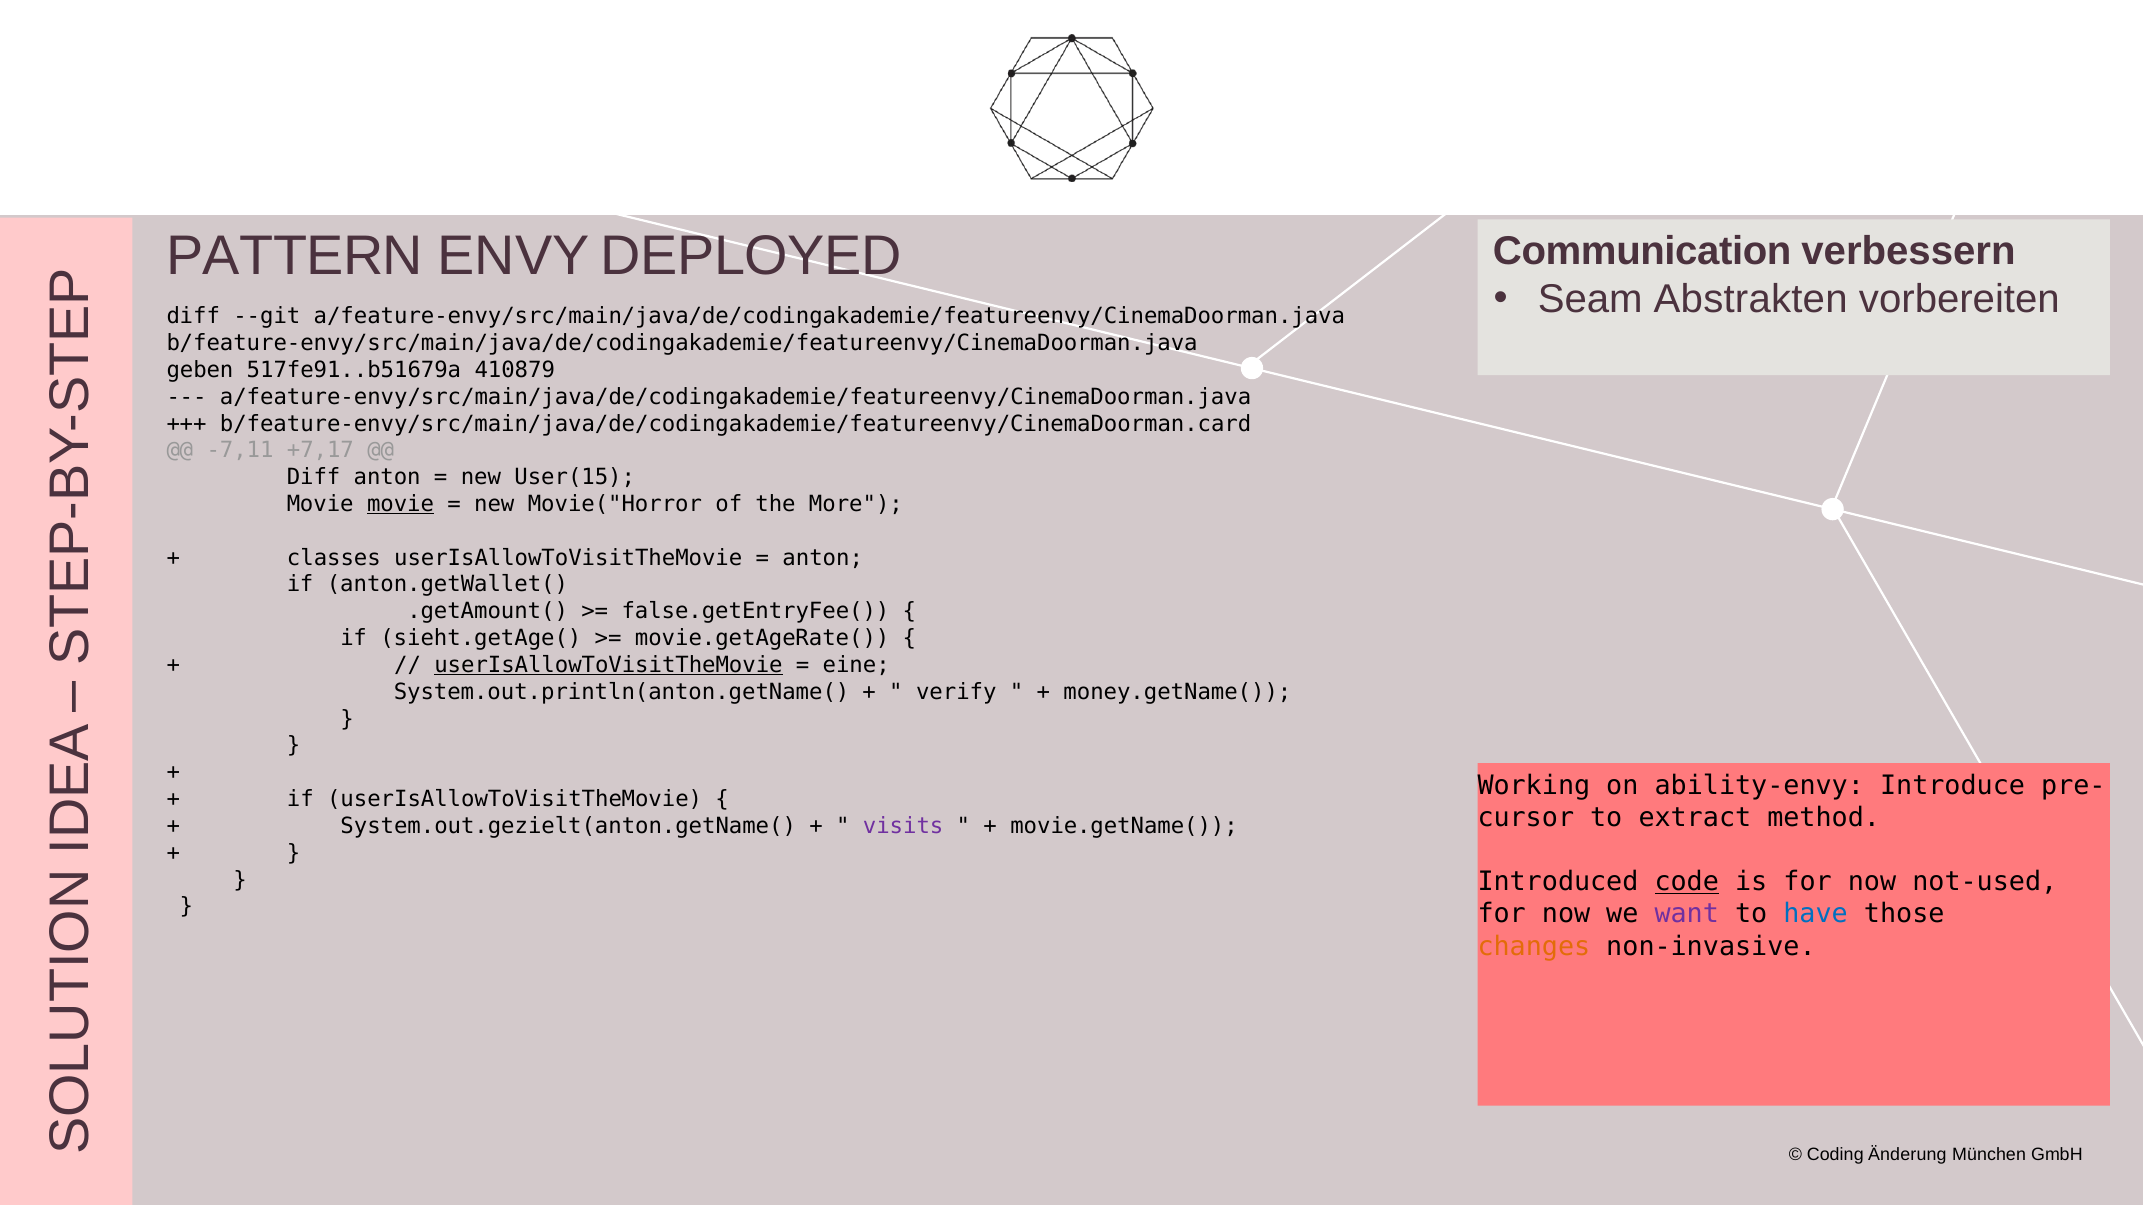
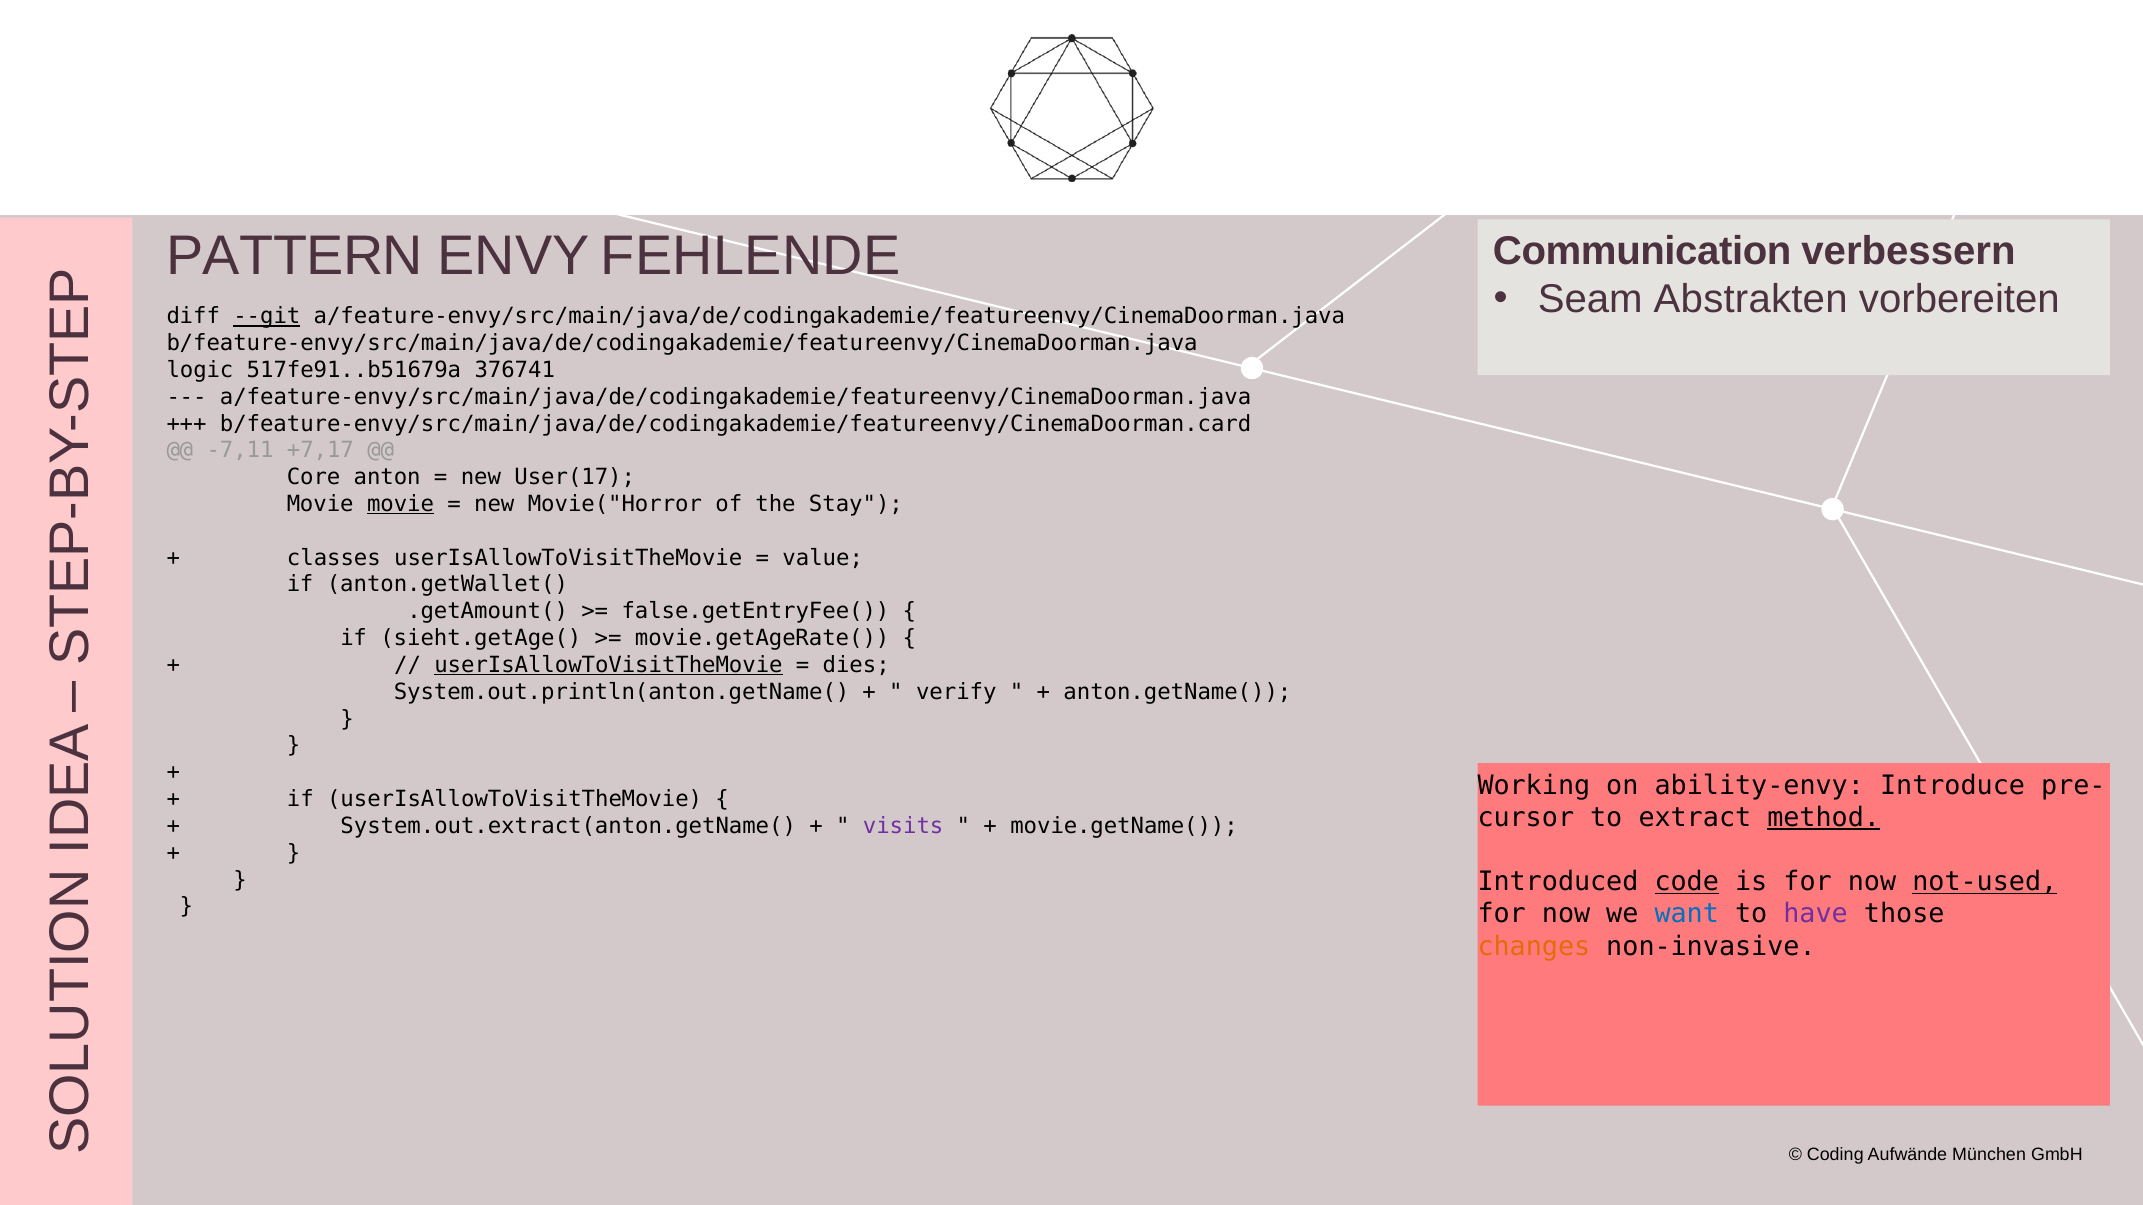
DEPLOYED: DEPLOYED -> FEHLENDE
--git underline: none -> present
geben: geben -> logic
410879: 410879 -> 376741
Diff at (314, 477): Diff -> Core
User(15: User(15 -> User(17
More: More -> Stay
anton at (823, 558): anton -> value
eine: eine -> dies
money.getName(: money.getName( -> anton.getName(
method underline: none -> present
System.out.gezielt(anton.getName(: System.out.gezielt(anton.getName( -> System.out.extract(anton.getName(
not-used underline: none -> present
want colour: purple -> blue
have colour: blue -> purple
Änderung: Änderung -> Aufwände
